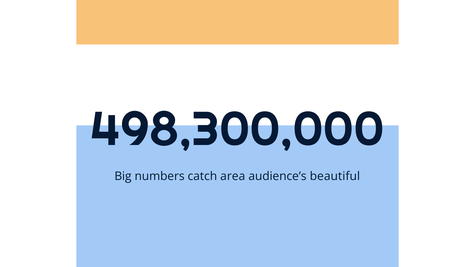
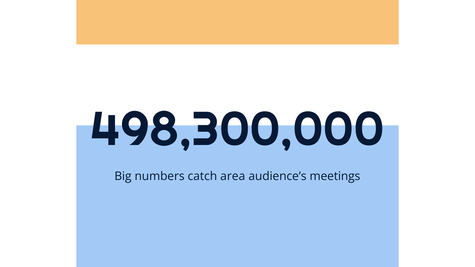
beautiful: beautiful -> meetings
